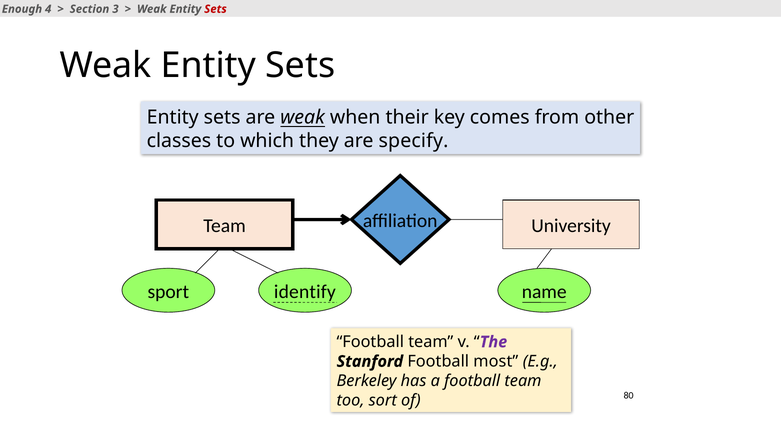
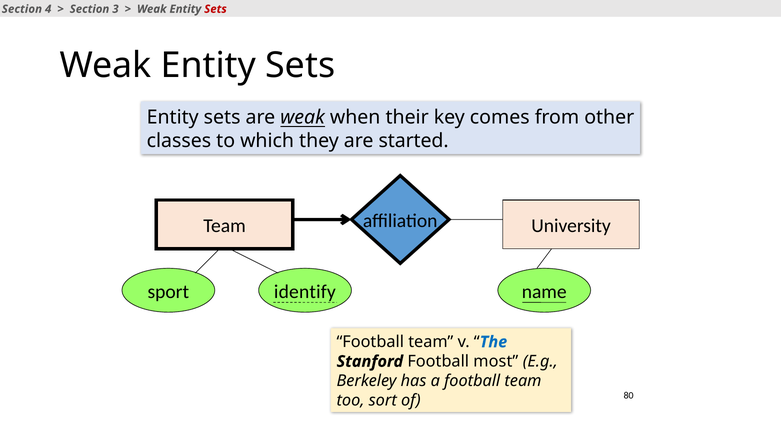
Enough at (22, 9): Enough -> Section
specify: specify -> started
The colour: purple -> blue
